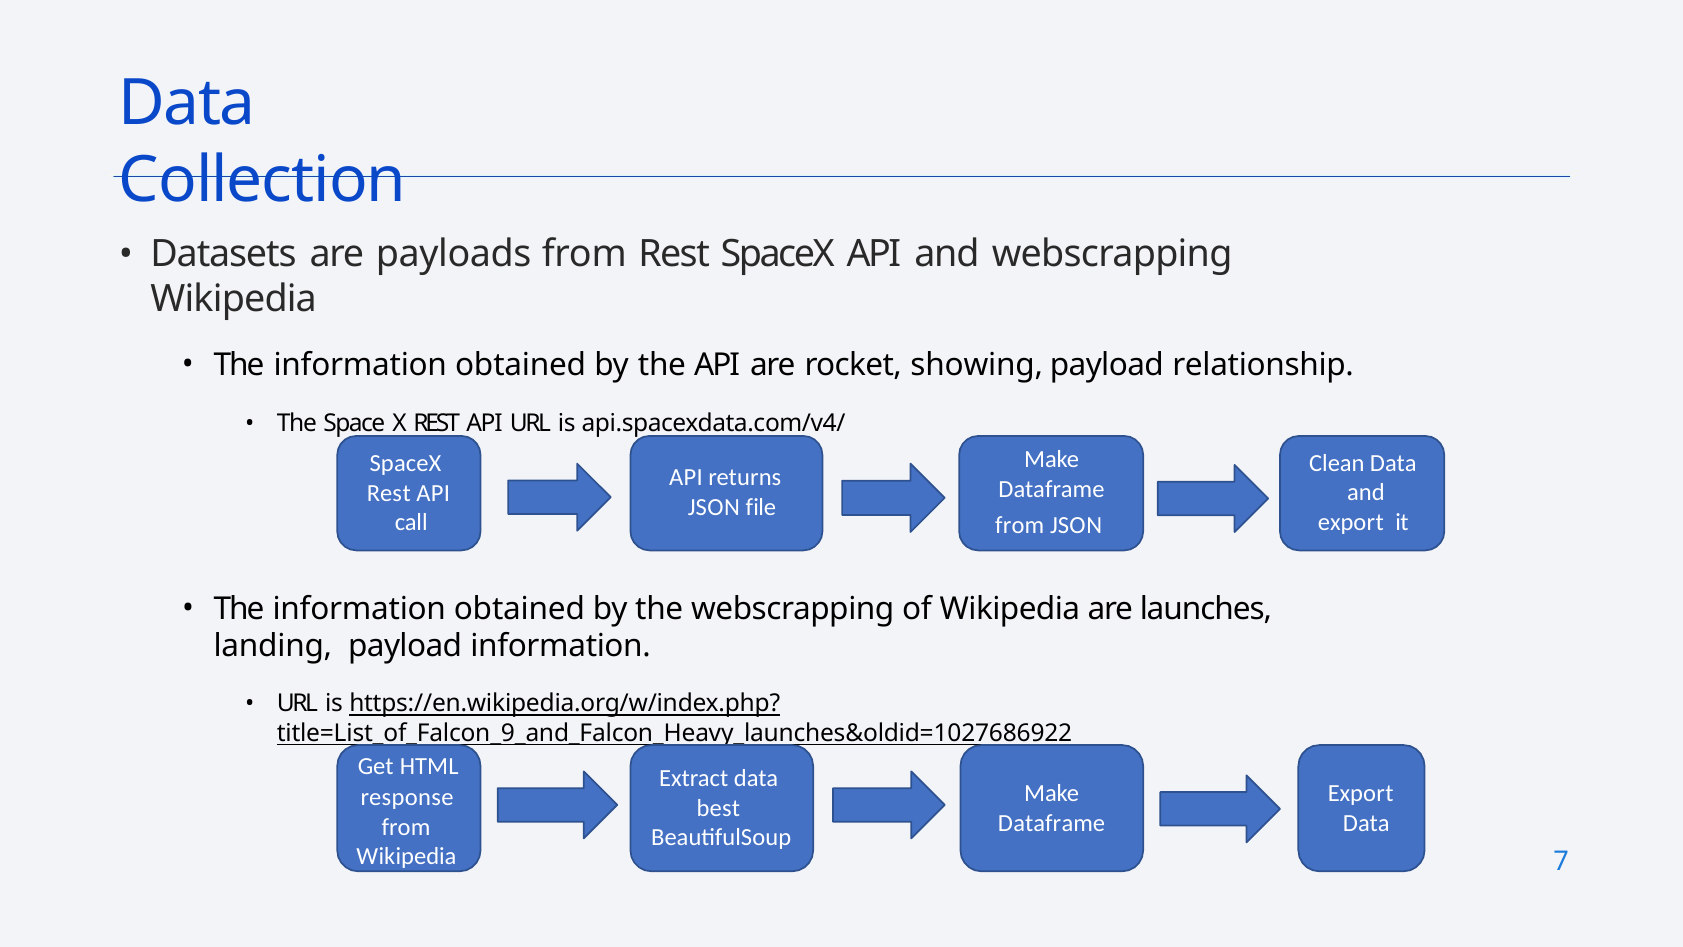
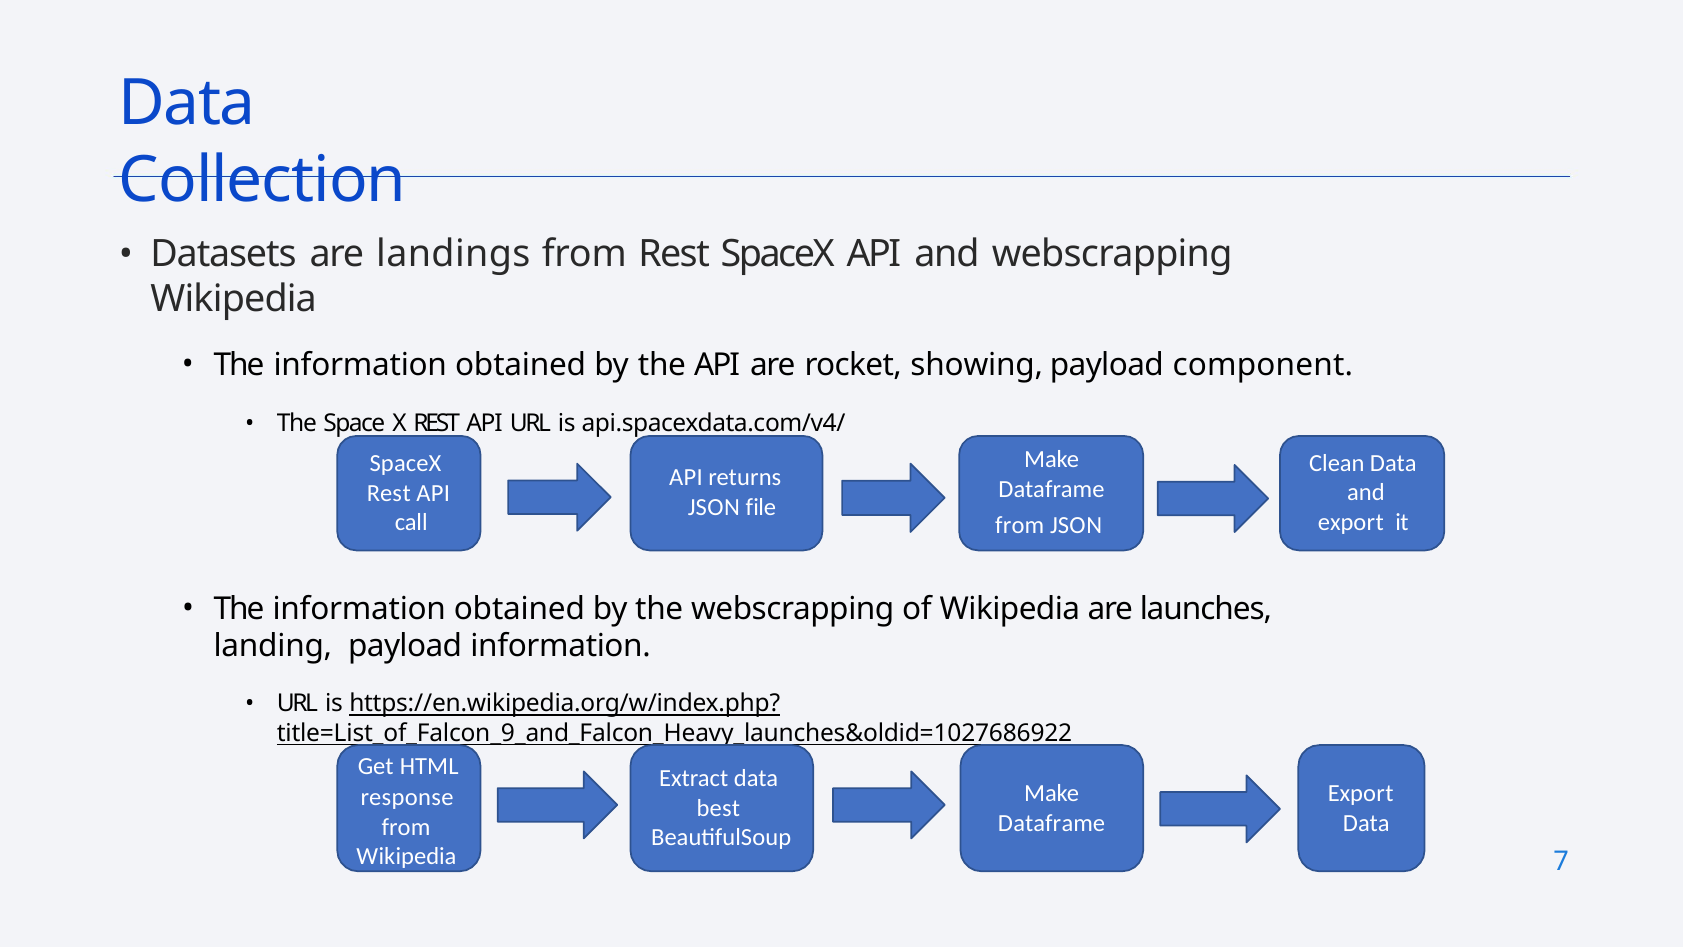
payloads: payloads -> landings
relationship: relationship -> component
